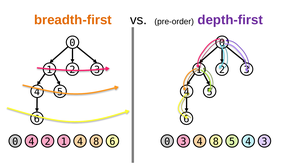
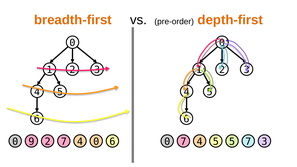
depth-first colour: purple -> orange
0 4: 4 -> 9
2 1: 1 -> 7
8 at (96, 142): 8 -> 0
0 3: 3 -> 7
8 at (216, 142): 8 -> 5
5 4: 4 -> 7
